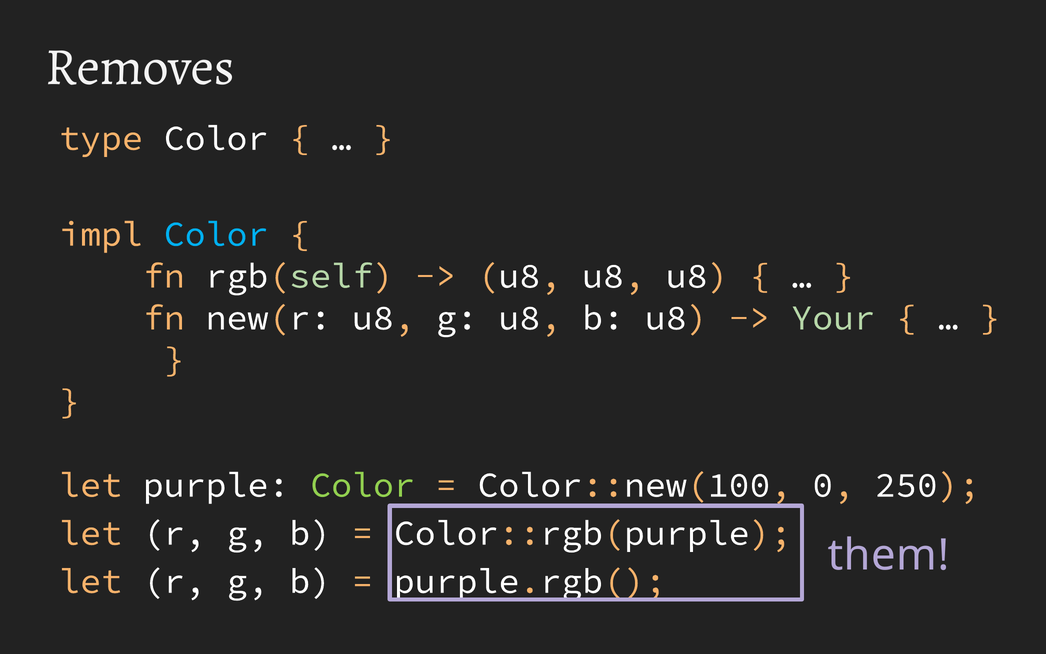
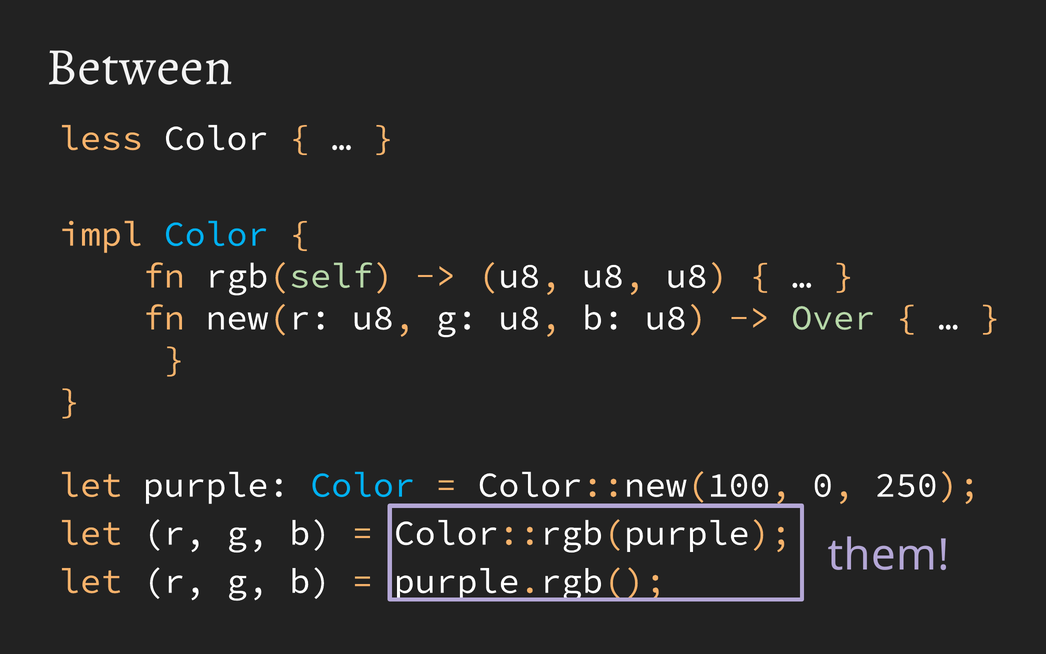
Removes: Removes -> Between
type: type -> less
Your: Your -> Over
Color at (363, 485) colour: light green -> light blue
